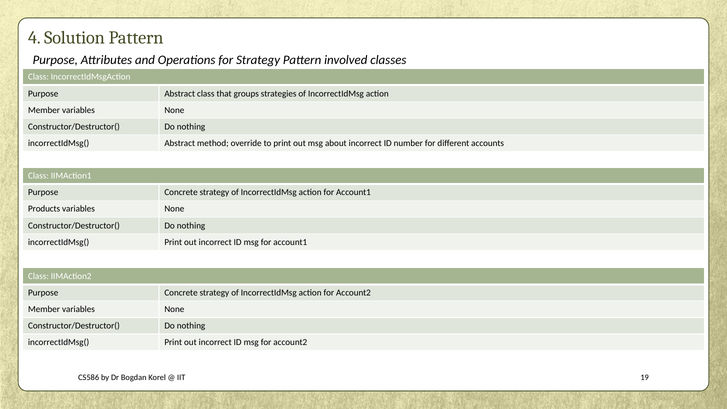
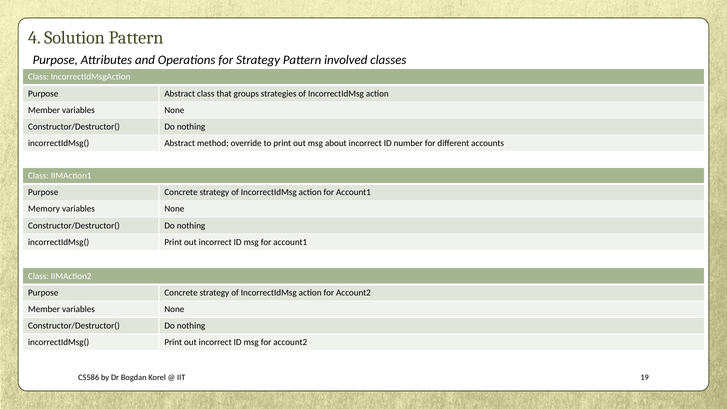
Products: Products -> Memory
